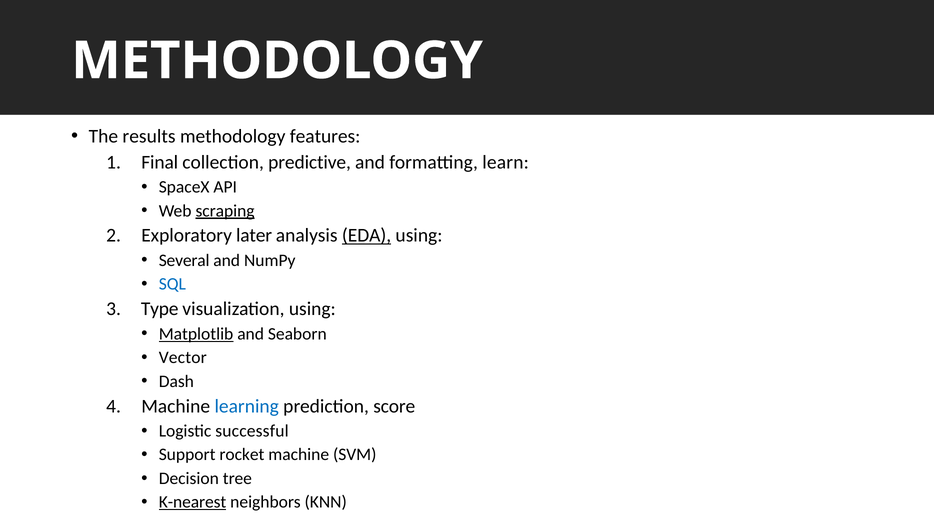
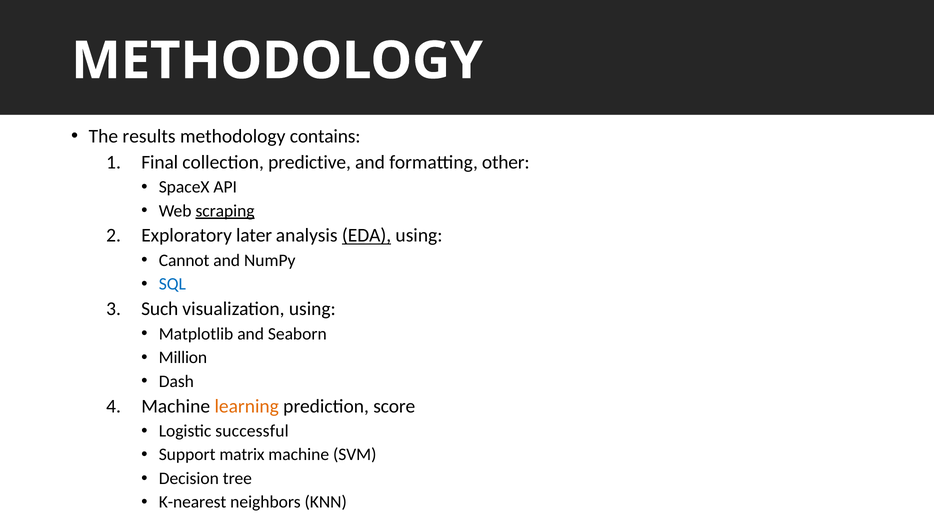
features: features -> contains
learn: learn -> other
Several: Several -> Cannot
Type: Type -> Such
Matplotlib underline: present -> none
Vector: Vector -> Million
learning colour: blue -> orange
rocket: rocket -> matrix
K-nearest underline: present -> none
